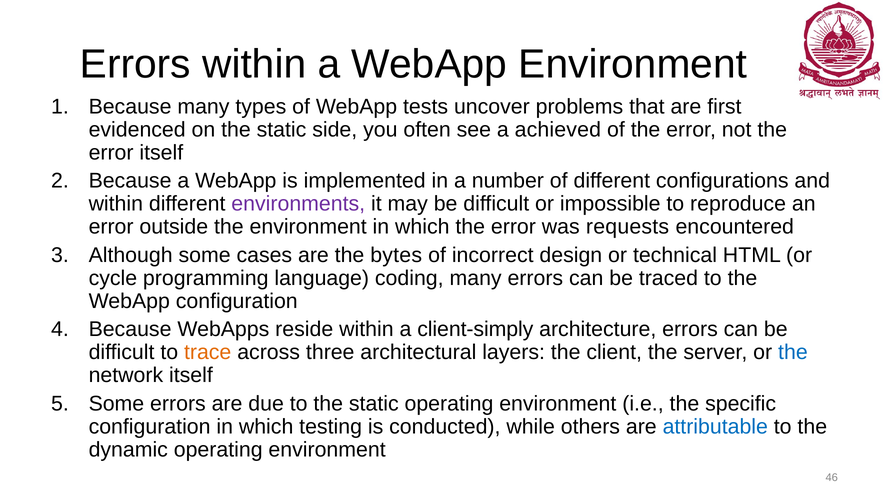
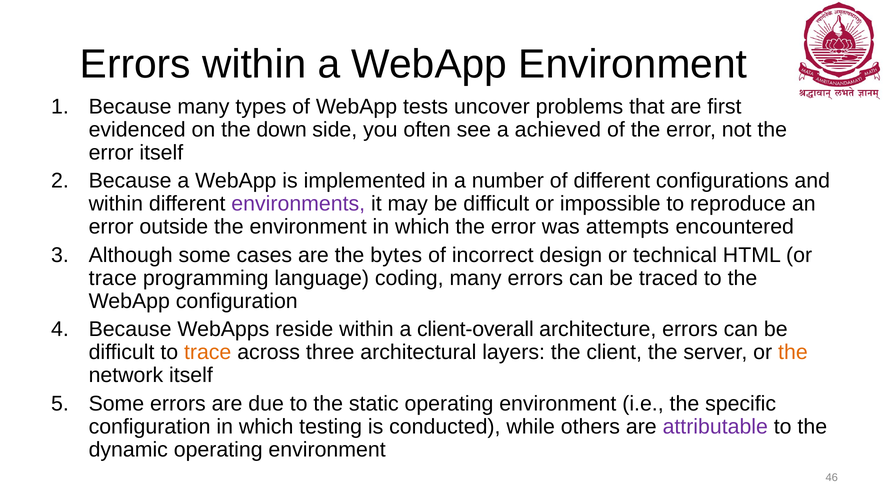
on the static: static -> down
requests: requests -> attempts
cycle at (113, 278): cycle -> trace
client-simply: client-simply -> client-overall
the at (793, 353) colour: blue -> orange
attributable colour: blue -> purple
